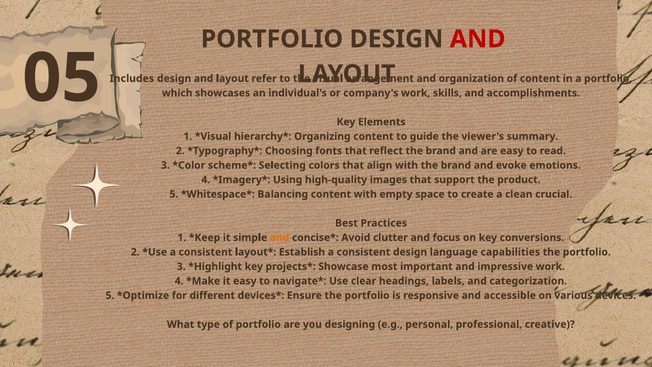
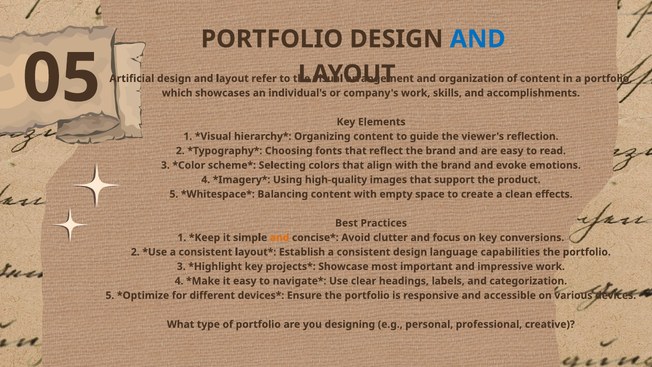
AND at (478, 39) colour: red -> blue
Includes: Includes -> Artificial
summary: summary -> reflection
crucial: crucial -> effects
